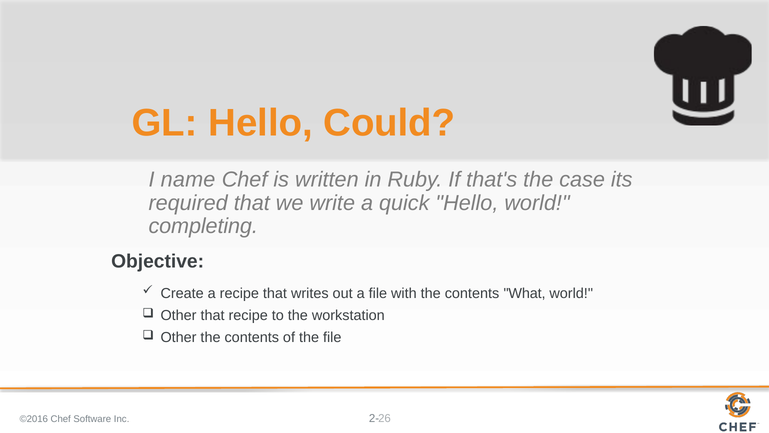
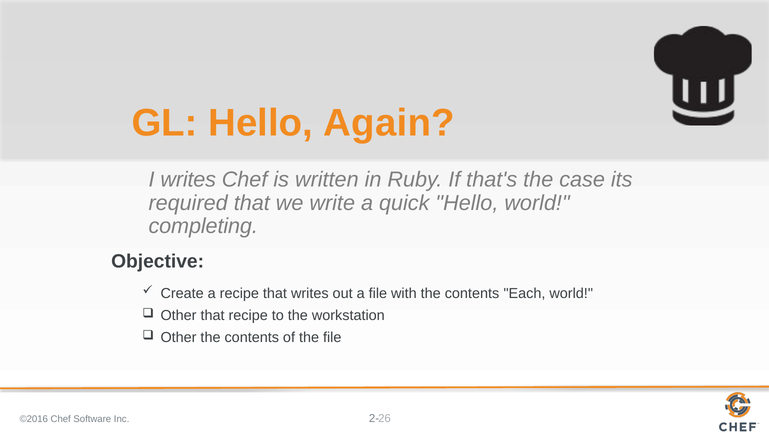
Could: Could -> Again
I name: name -> writes
What: What -> Each
